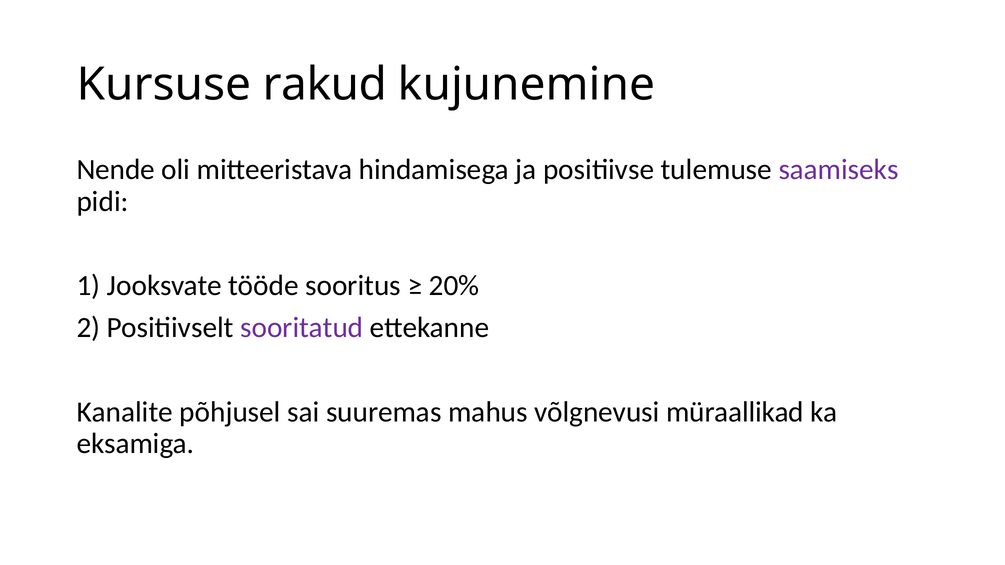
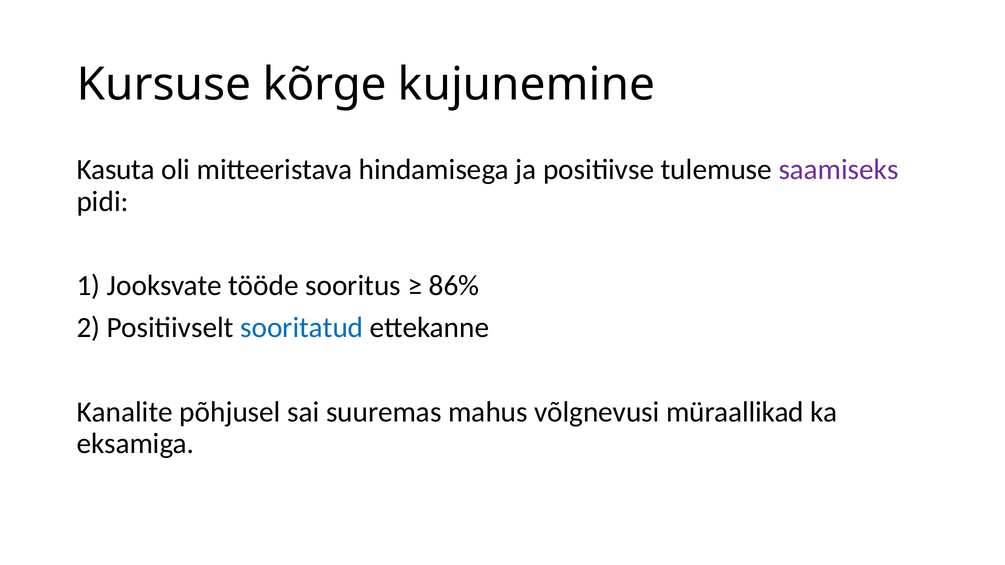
rakud: rakud -> kõrge
Nende: Nende -> Kasuta
20%: 20% -> 86%
sooritatud colour: purple -> blue
